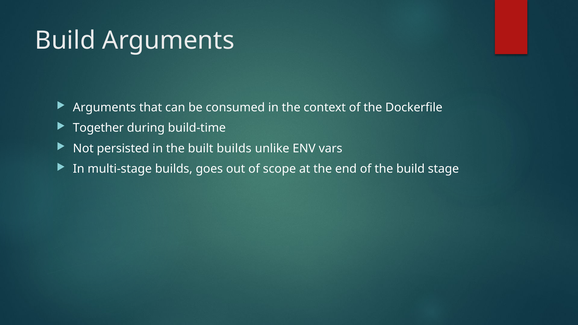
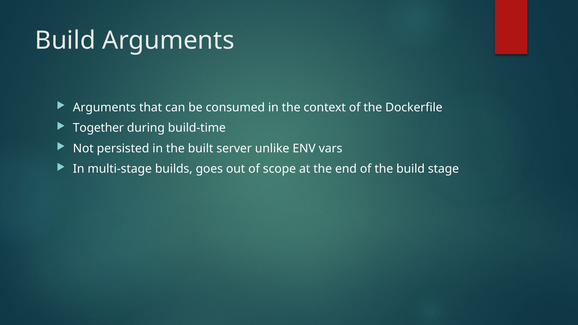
built builds: builds -> server
